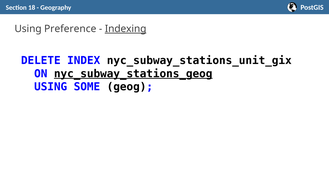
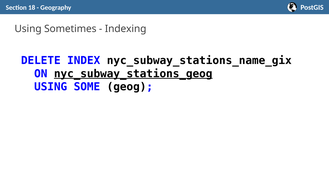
Preference: Preference -> Sometimes
Indexing underline: present -> none
nyc_subway_stations_unit_gix: nyc_subway_stations_unit_gix -> nyc_subway_stations_name_gix
